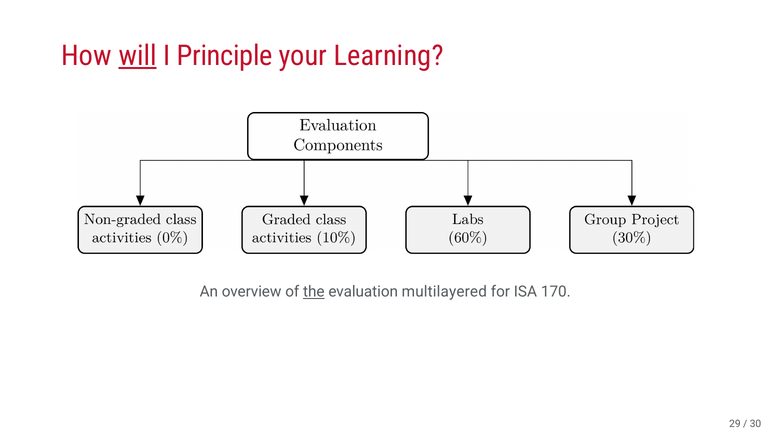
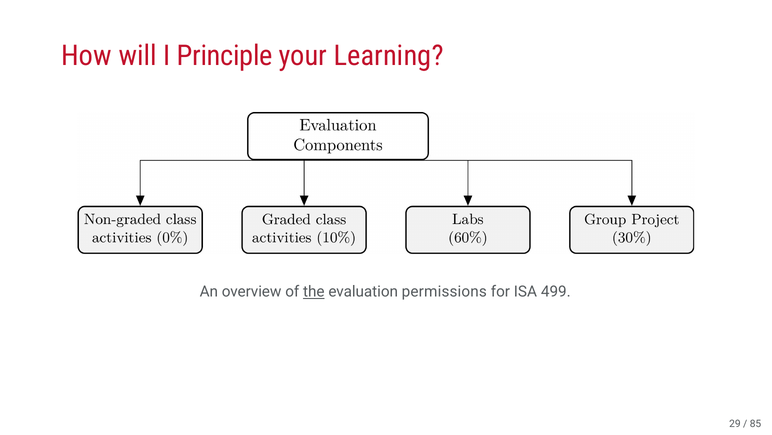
will underline: present -> none
multilayered: multilayered -> permissions
170: 170 -> 499
30: 30 -> 85
